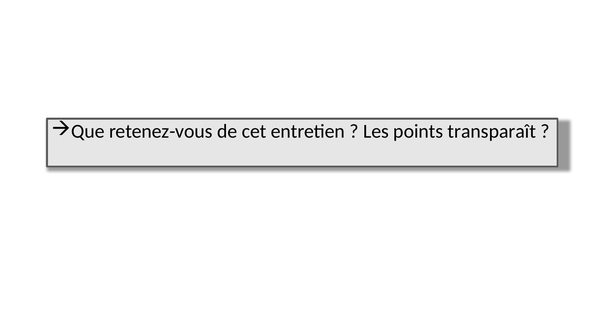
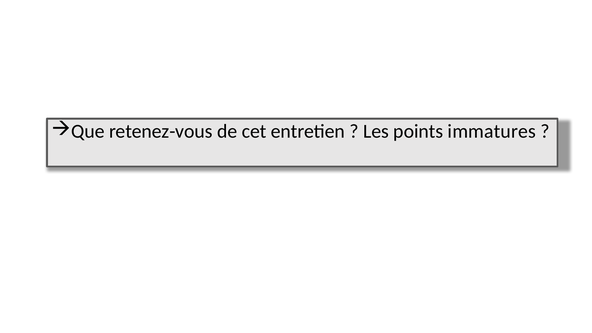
transparaît: transparaît -> immatures
